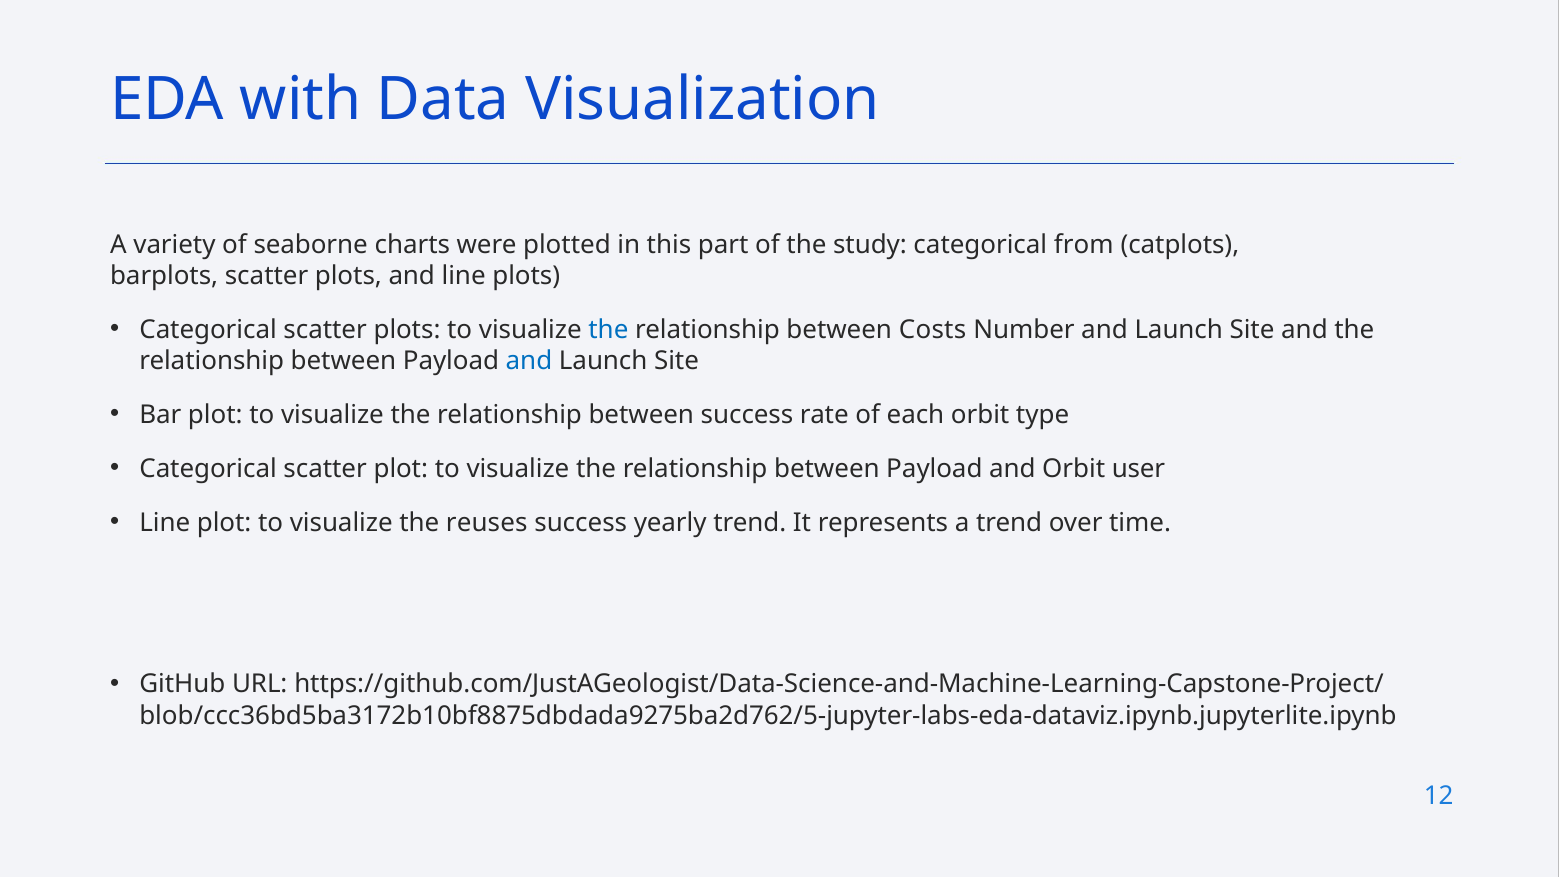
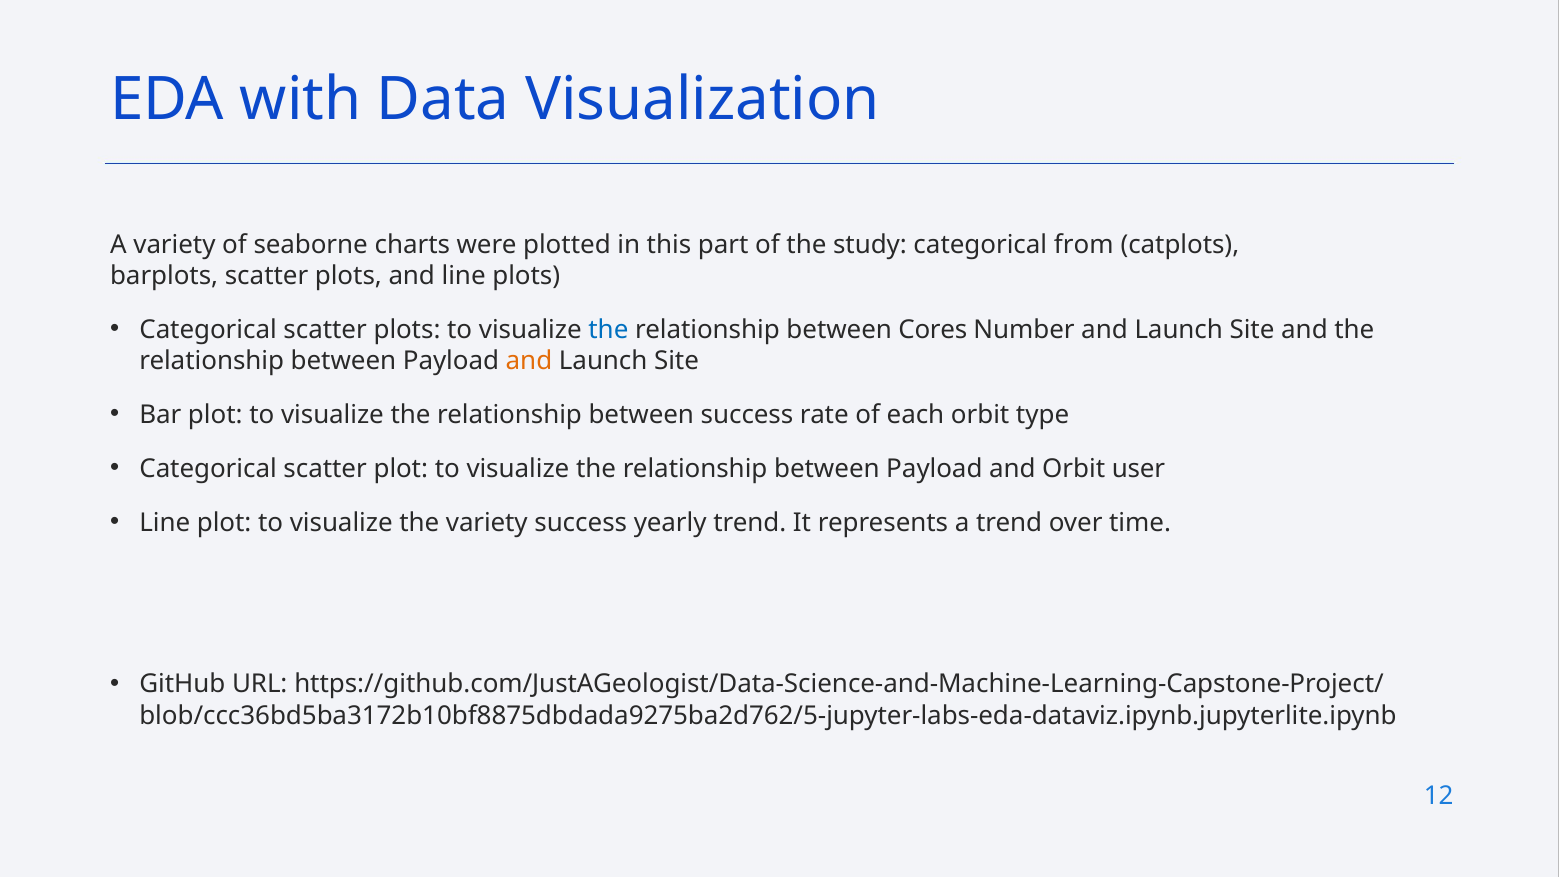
Costs: Costs -> Cores
and at (529, 361) colour: blue -> orange
the reuses: reuses -> variety
